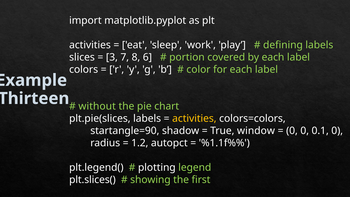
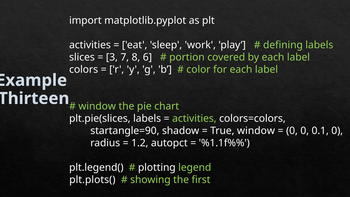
without at (97, 106): without -> window
activities at (194, 118) colour: yellow -> light green
plt.slices(: plt.slices( -> plt.plots(
